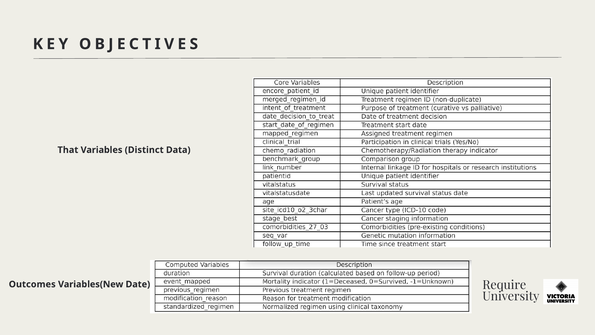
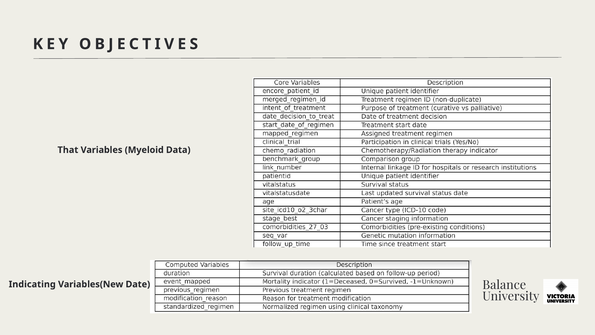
Distinct: Distinct -> Myeloid
Require: Require -> Balance
Outcomes: Outcomes -> Indicating
